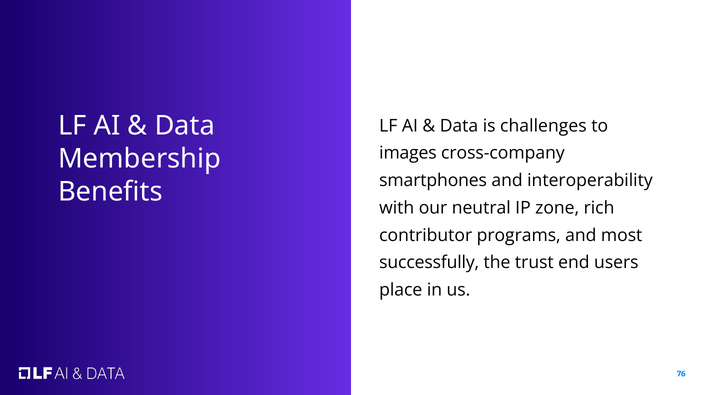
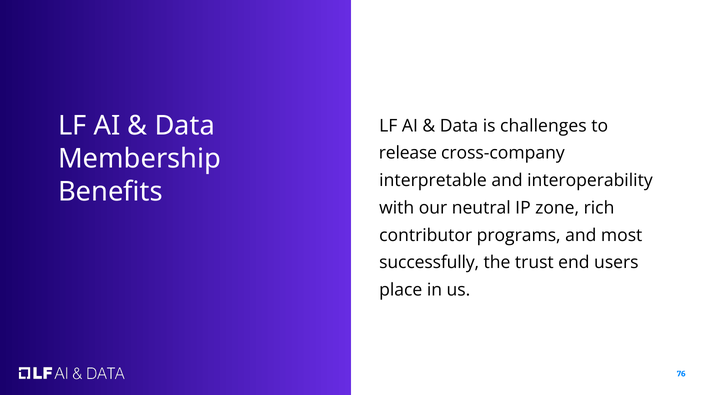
images: images -> release
smartphones: smartphones -> interpretable
